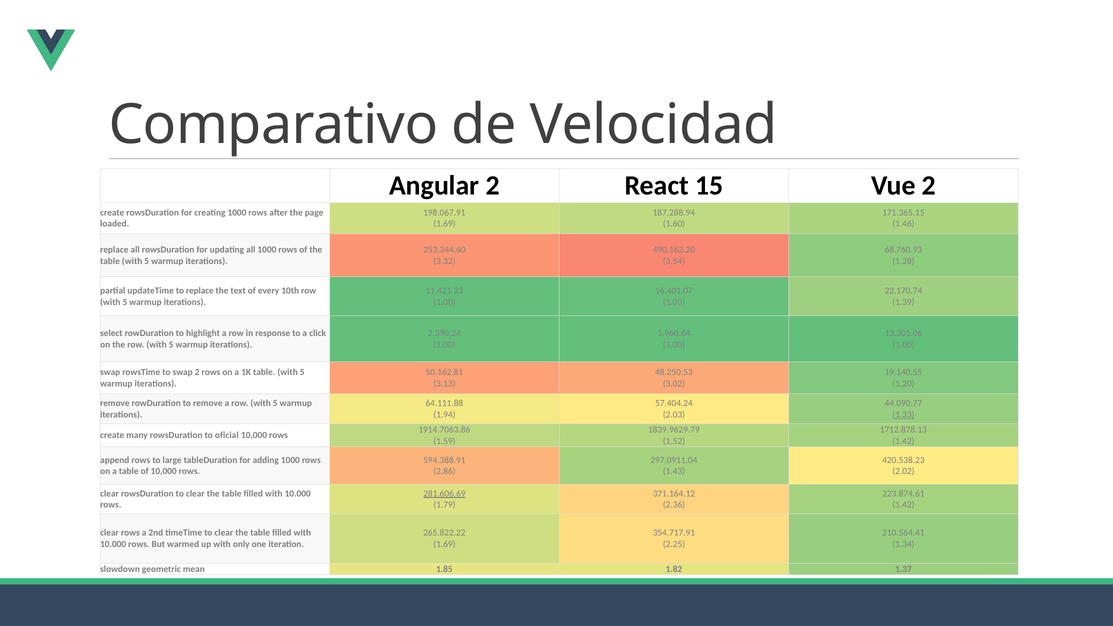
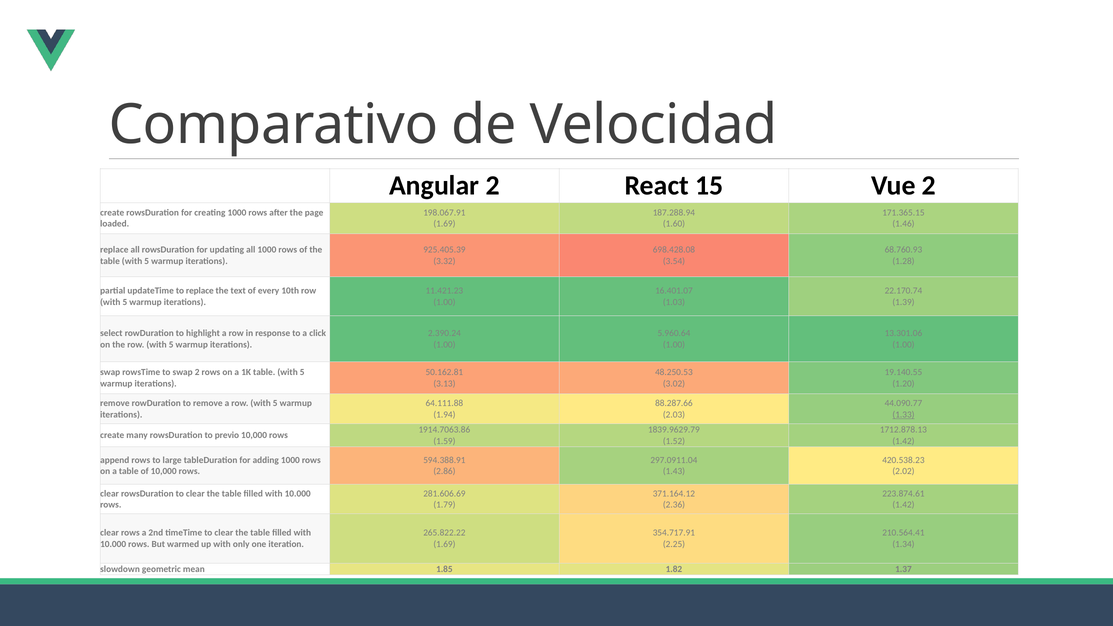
253.344.60: 253.344.60 -> 925.405.39
490.162.20: 490.162.20 -> 698.428.08
57.404.24: 57.404.24 -> 88.287.66
oficial: oficial -> previo
281.606.69 underline: present -> none
